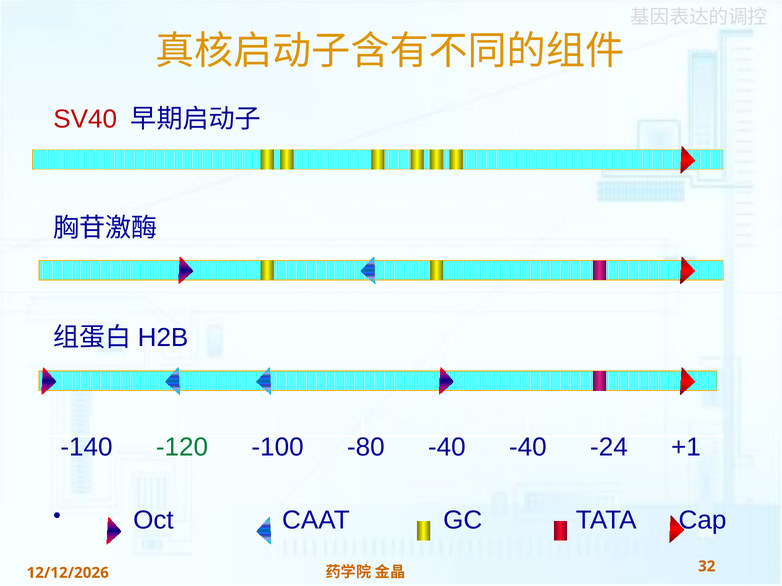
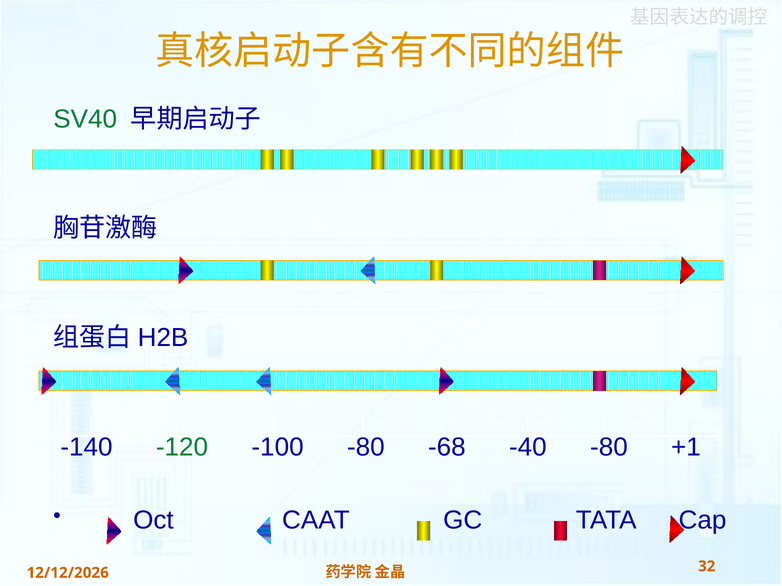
SV40 colour: red -> green
-80 -40: -40 -> -68
-40 -24: -24 -> -80
